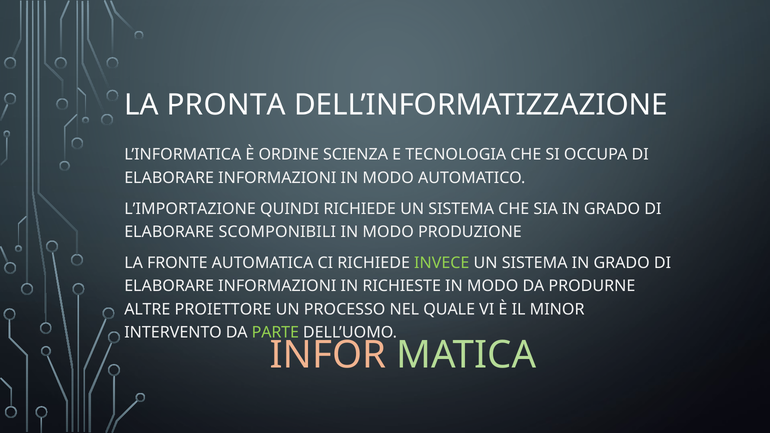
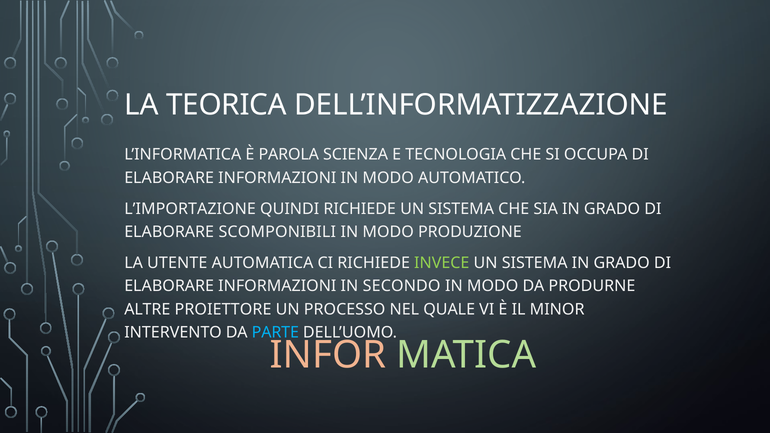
PRONTA: PRONTA -> TEORICA
ORDINE: ORDINE -> PAROLA
FRONTE: FRONTE -> UTENTE
RICHIESTE: RICHIESTE -> SECONDO
PARTE colour: light green -> light blue
